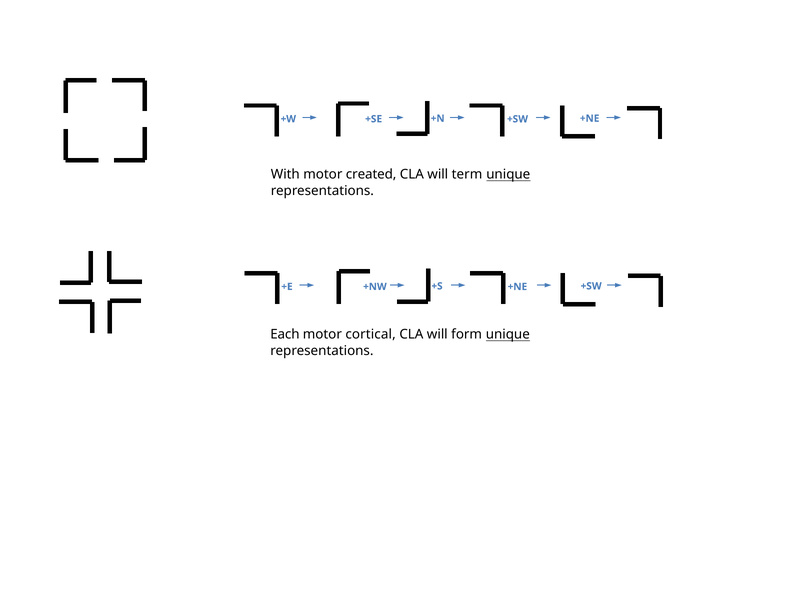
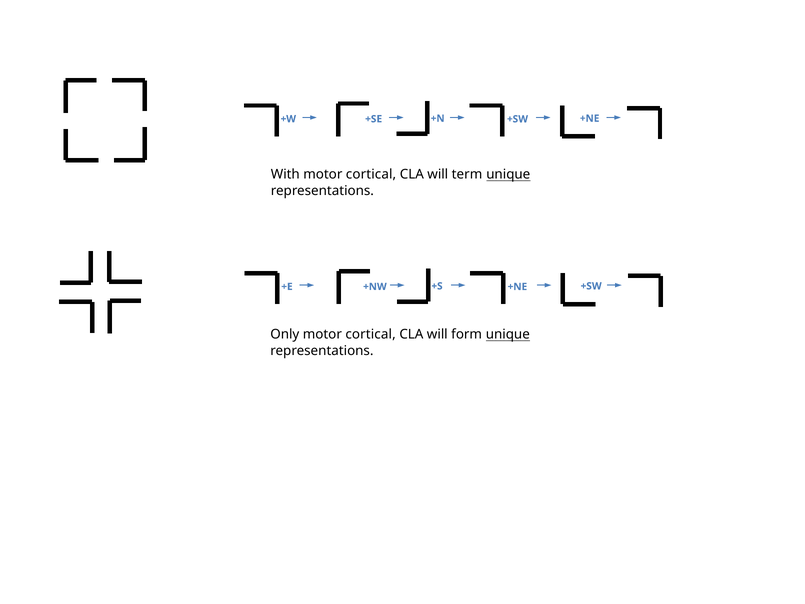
With motor created: created -> cortical
Each: Each -> Only
